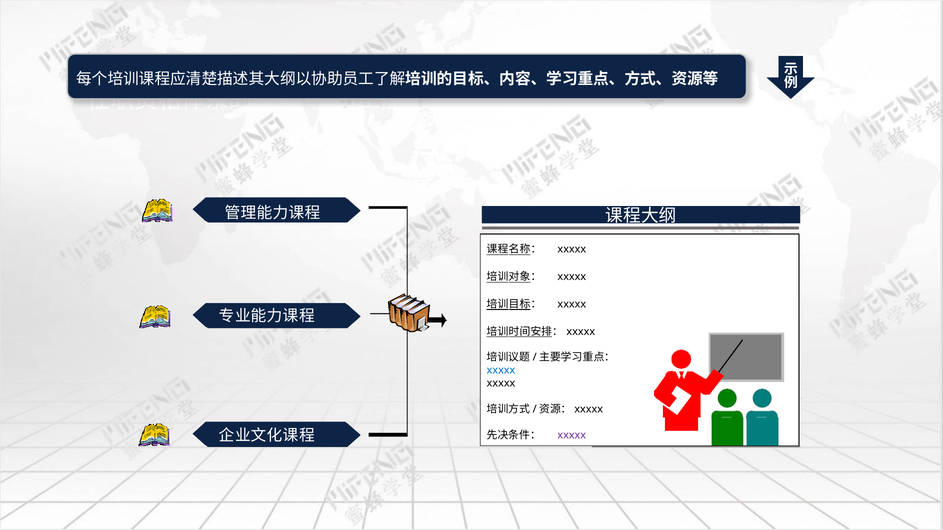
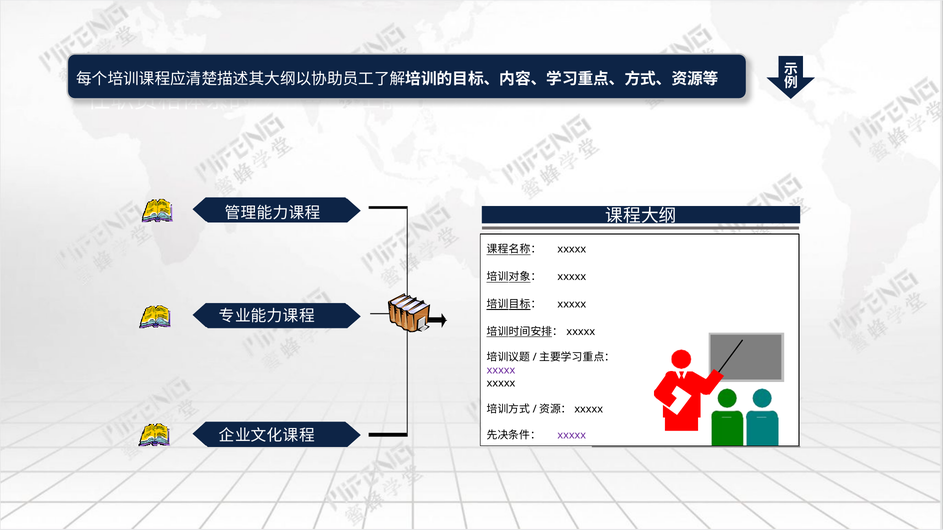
xxxxx at (501, 371) colour: blue -> purple
